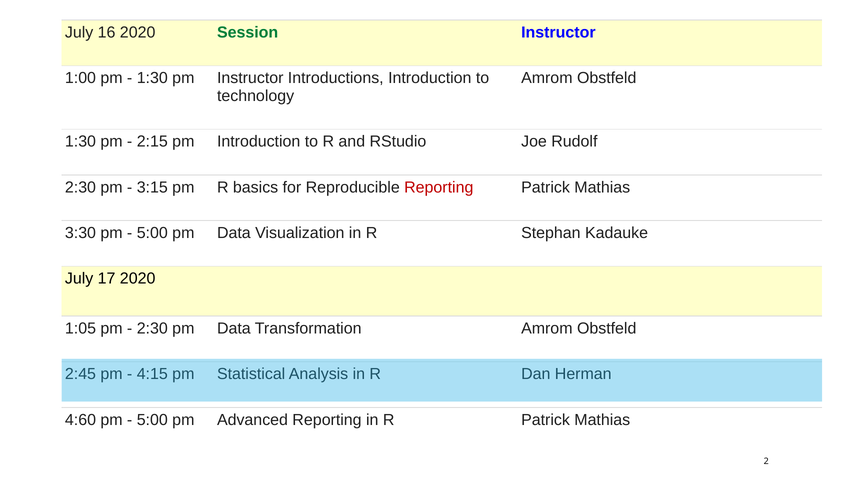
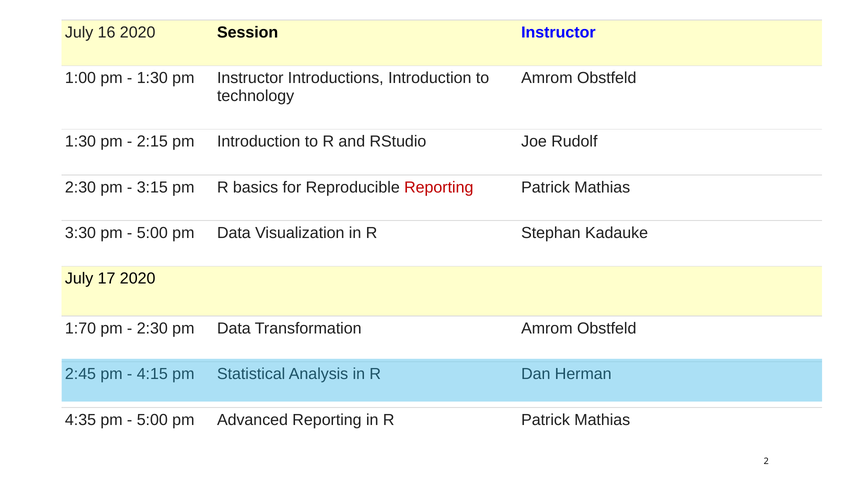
Session colour: green -> black
1:05: 1:05 -> 1:70
4:60: 4:60 -> 4:35
